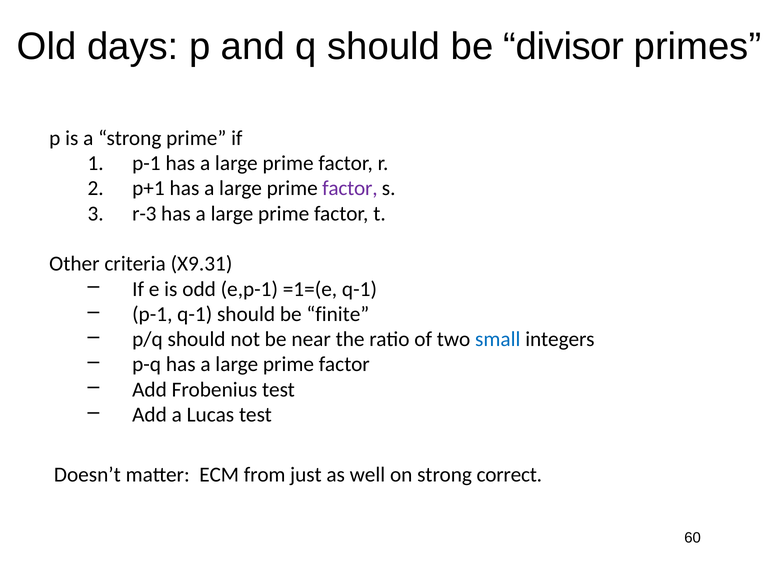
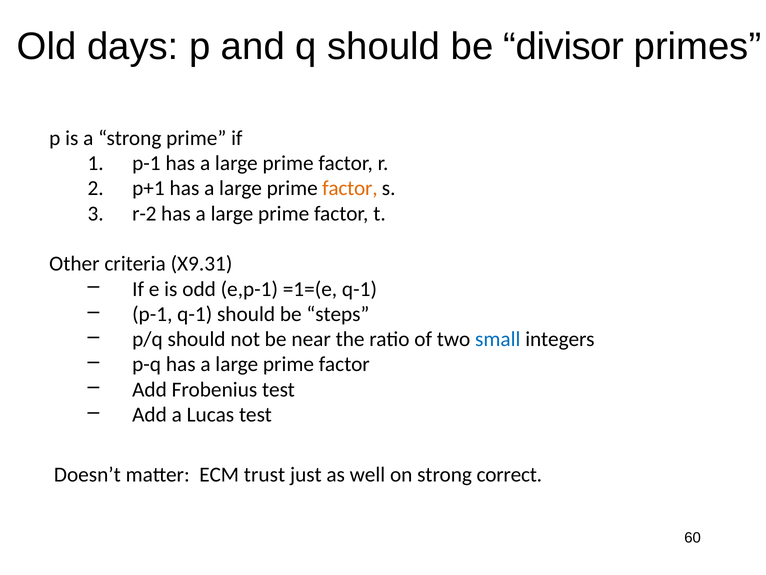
factor at (350, 188) colour: purple -> orange
r-3: r-3 -> r-2
finite: finite -> steps
from: from -> trust
